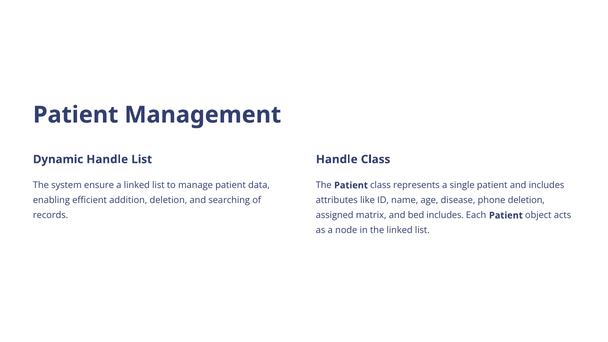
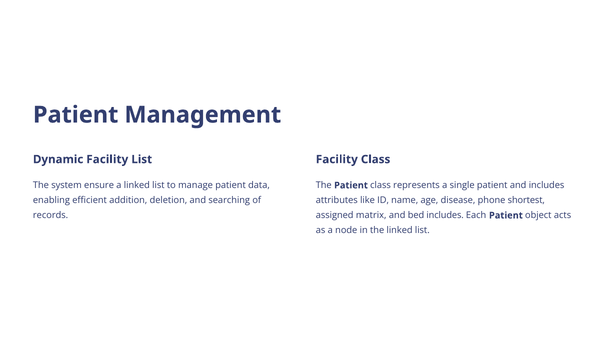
Dynamic Handle: Handle -> Facility
Handle at (337, 159): Handle -> Facility
phone deletion: deletion -> shortest
